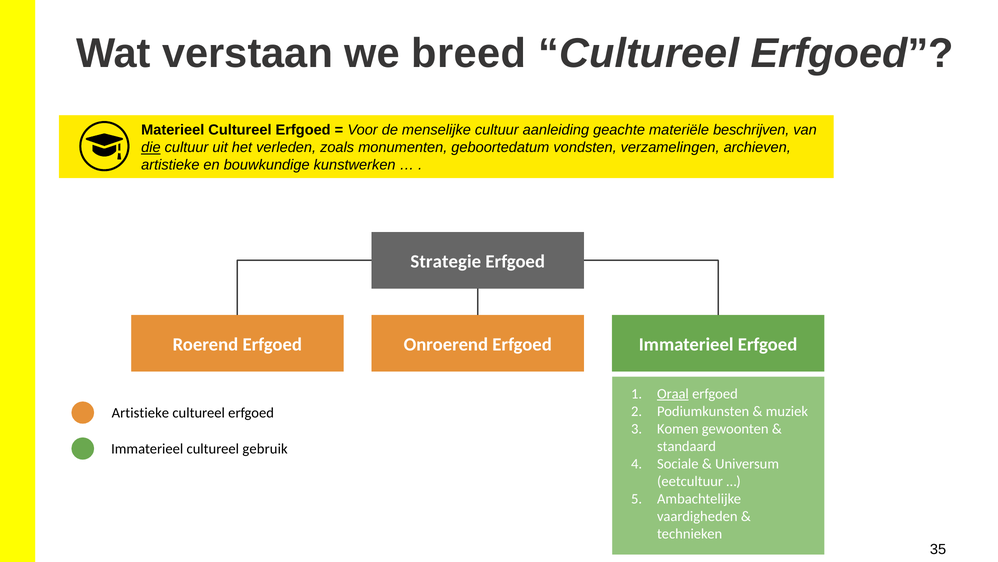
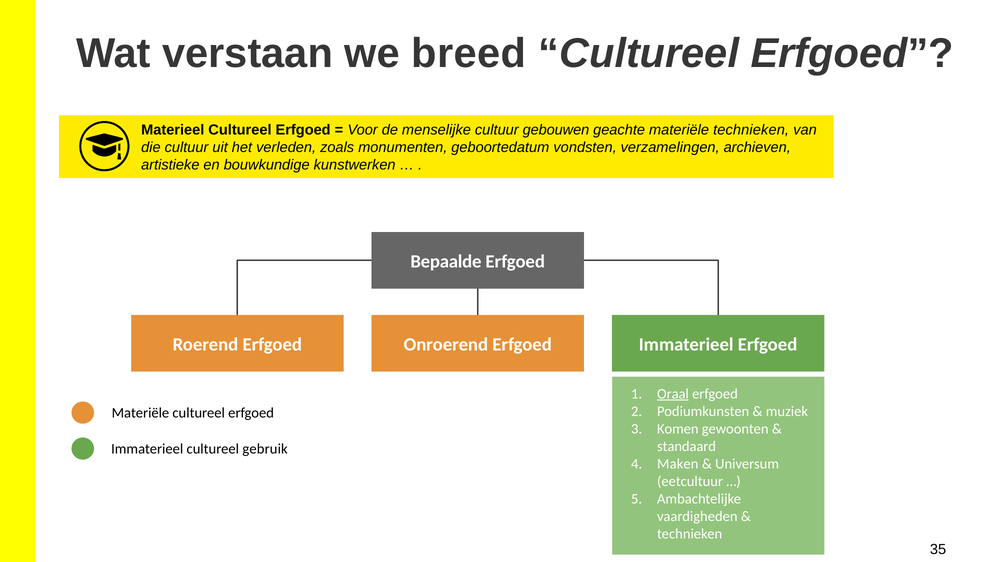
aanleiding: aanleiding -> gebouwen
materiële beschrijven: beschrijven -> technieken
die underline: present -> none
Strategie: Strategie -> Bepaalde
Artistieke at (140, 413): Artistieke -> Materiële
Sociale: Sociale -> Maken
